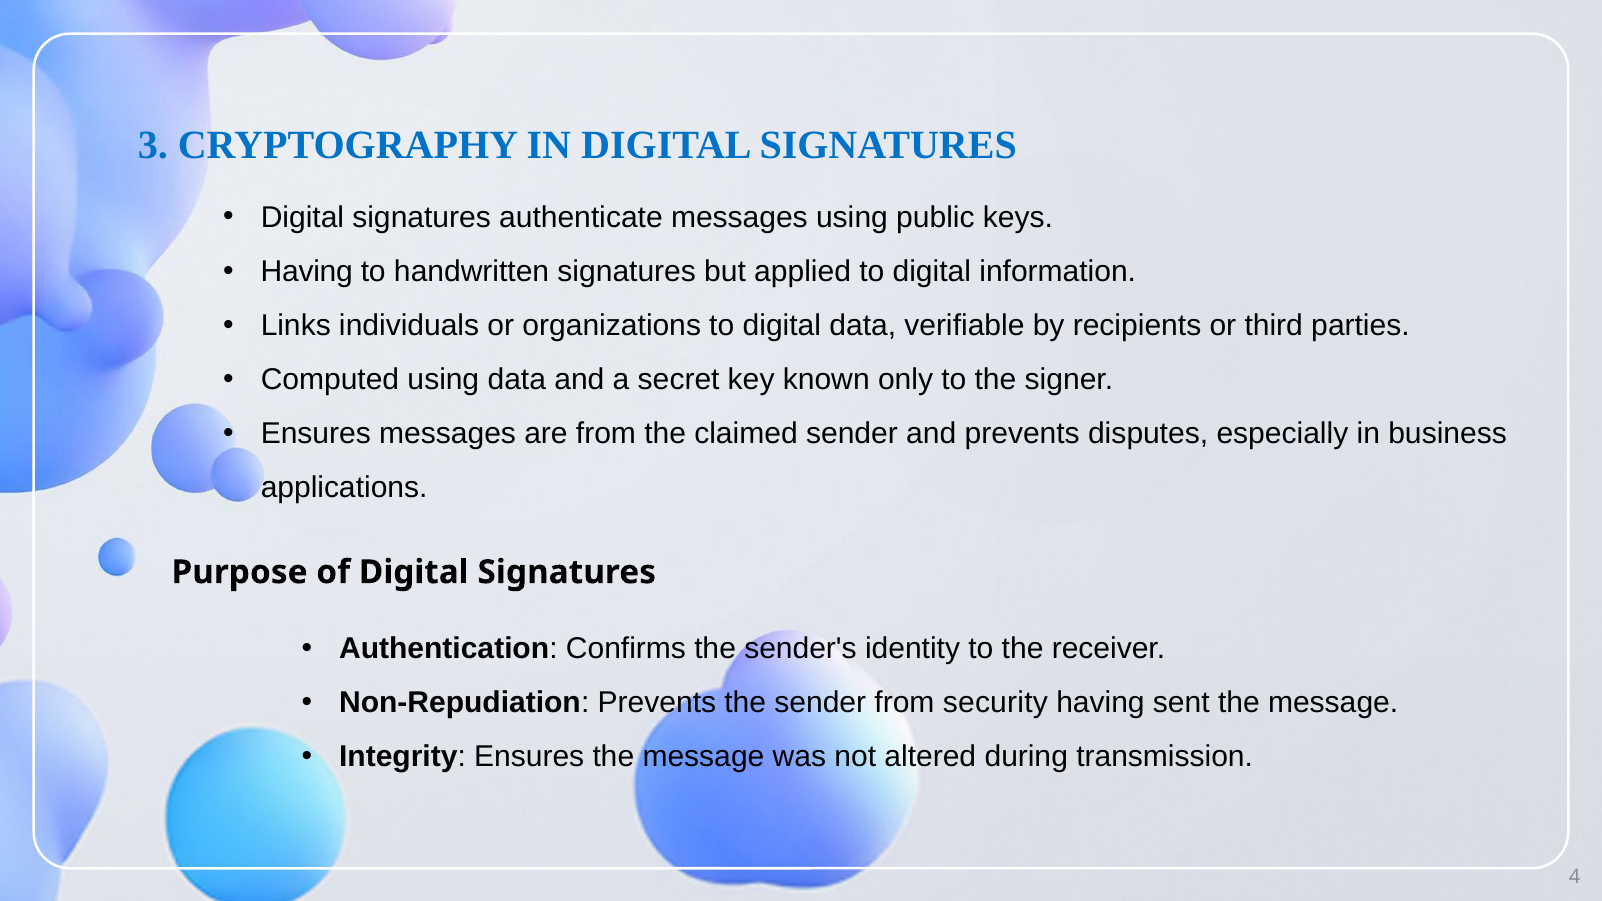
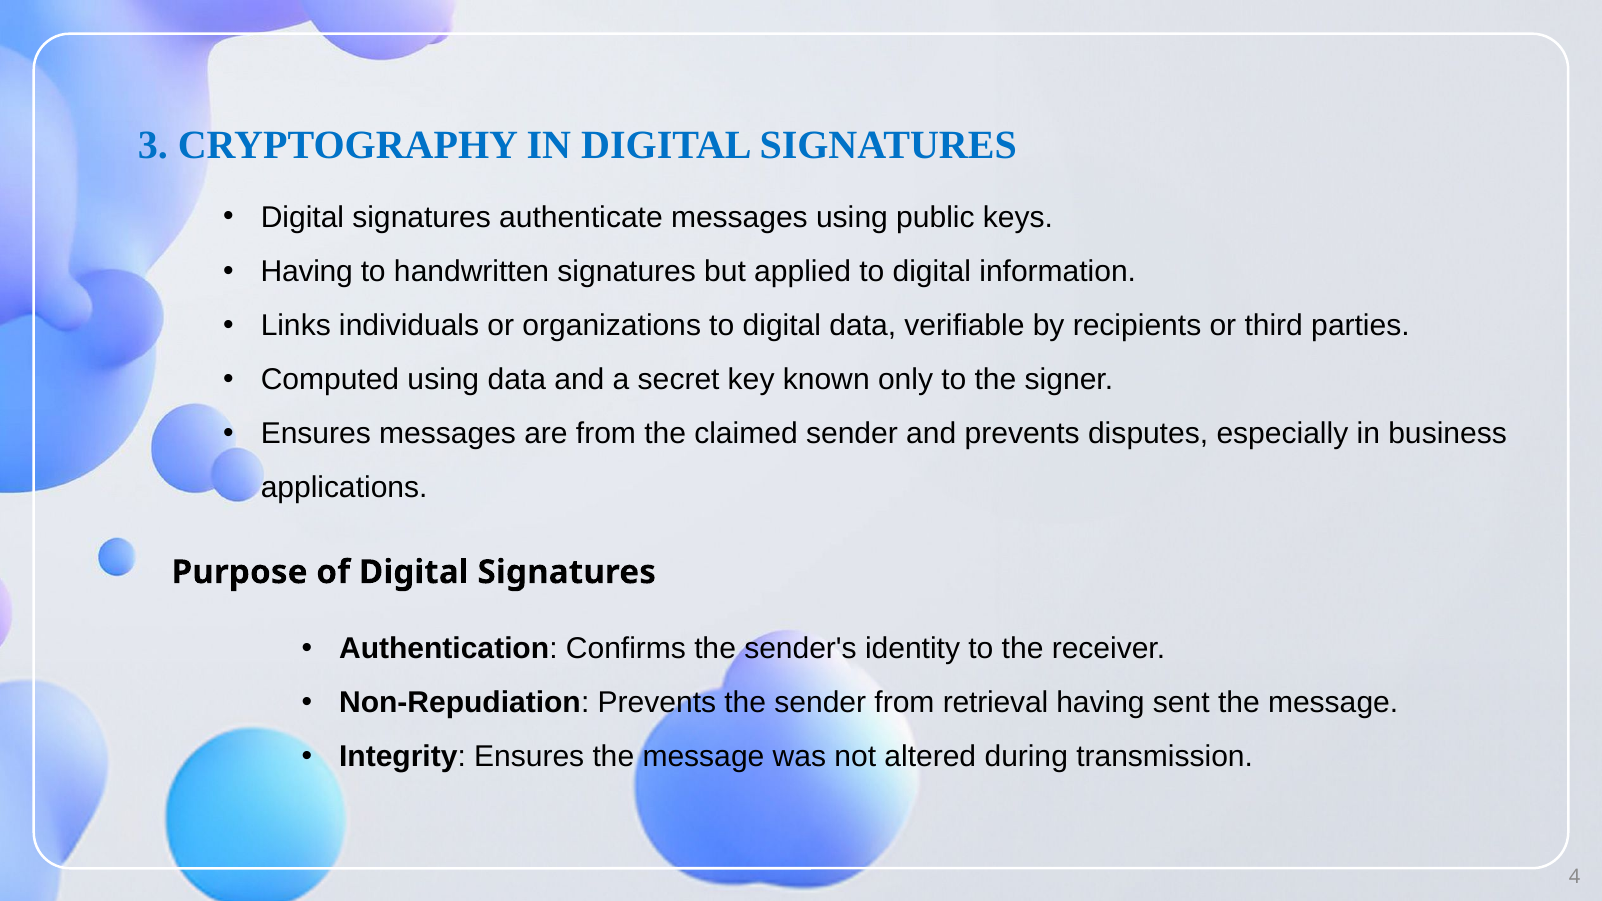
security: security -> retrieval
